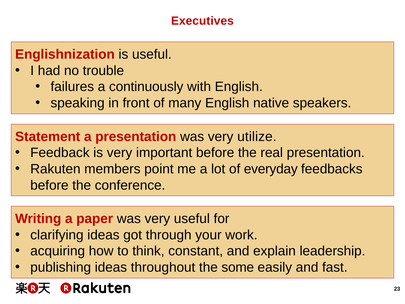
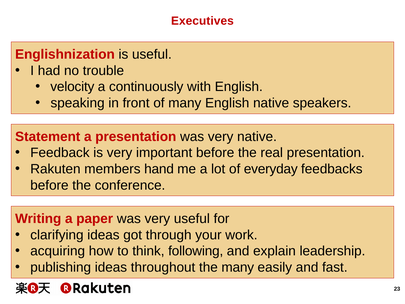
failures: failures -> velocity
very utilize: utilize -> native
point: point -> hand
constant: constant -> following
the some: some -> many
